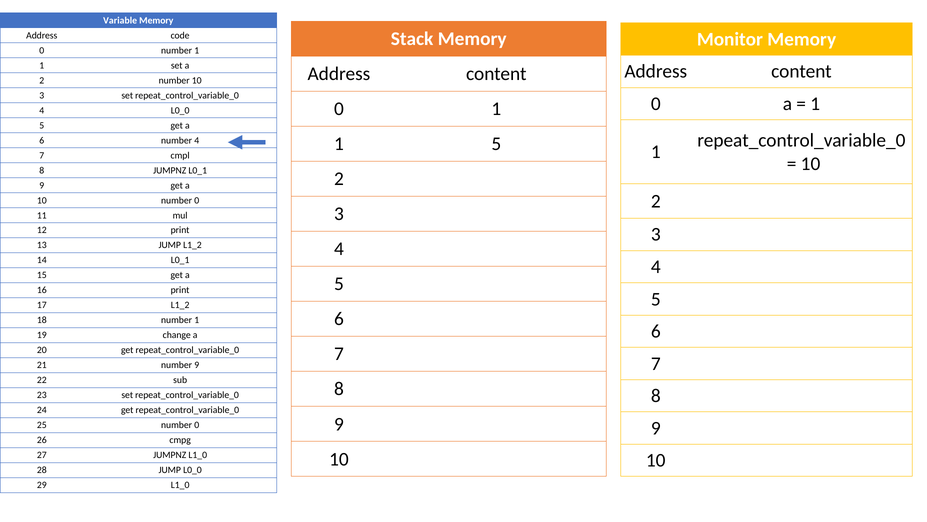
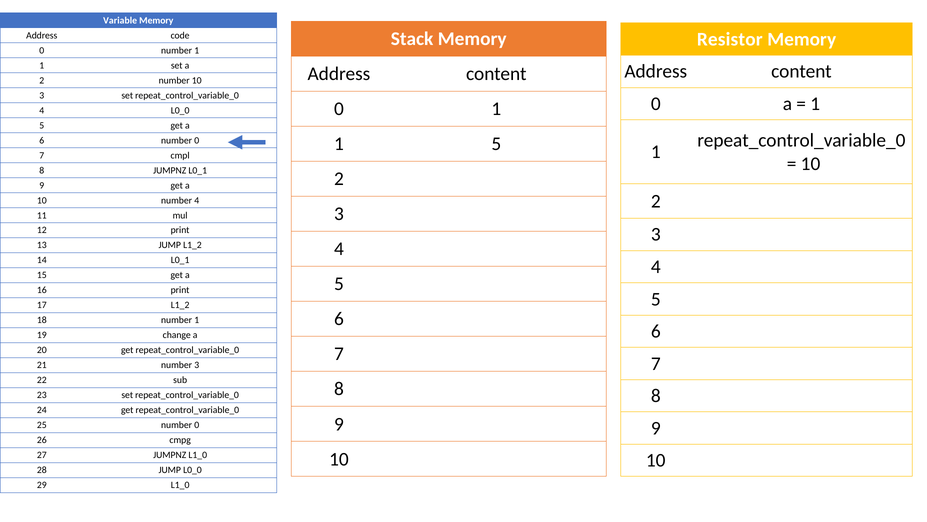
Monitor: Monitor -> Resistor
6 number 4: 4 -> 0
10 number 0: 0 -> 4
number 9: 9 -> 3
